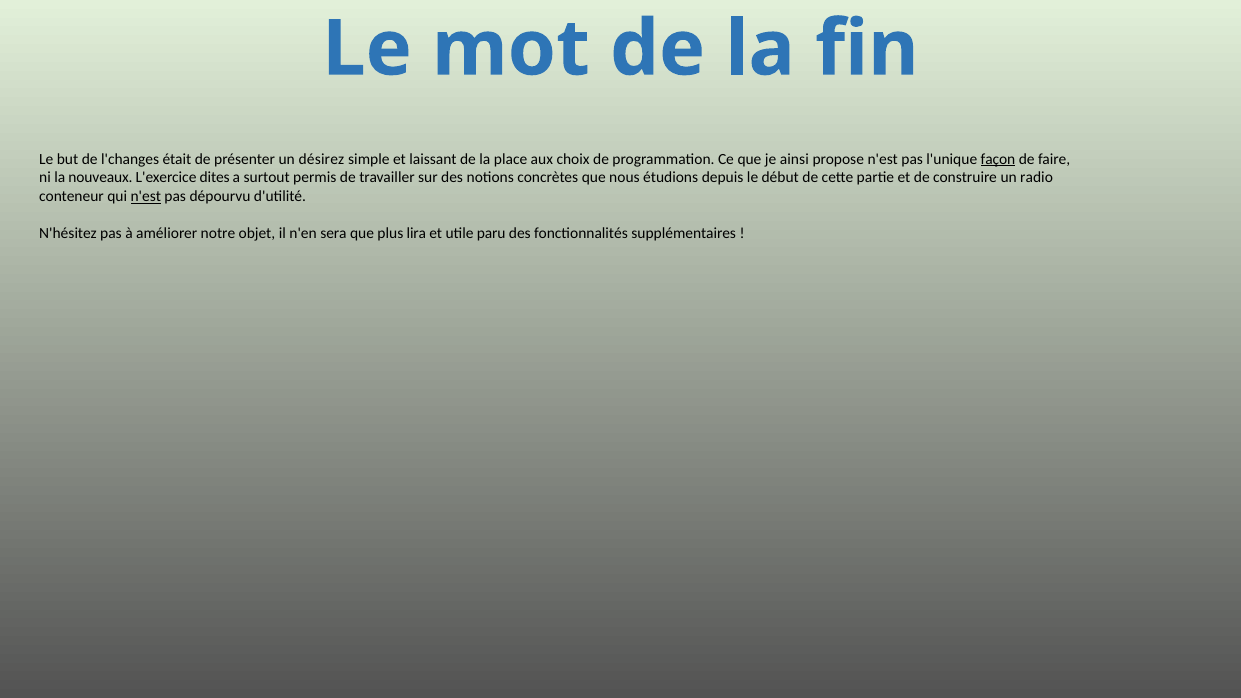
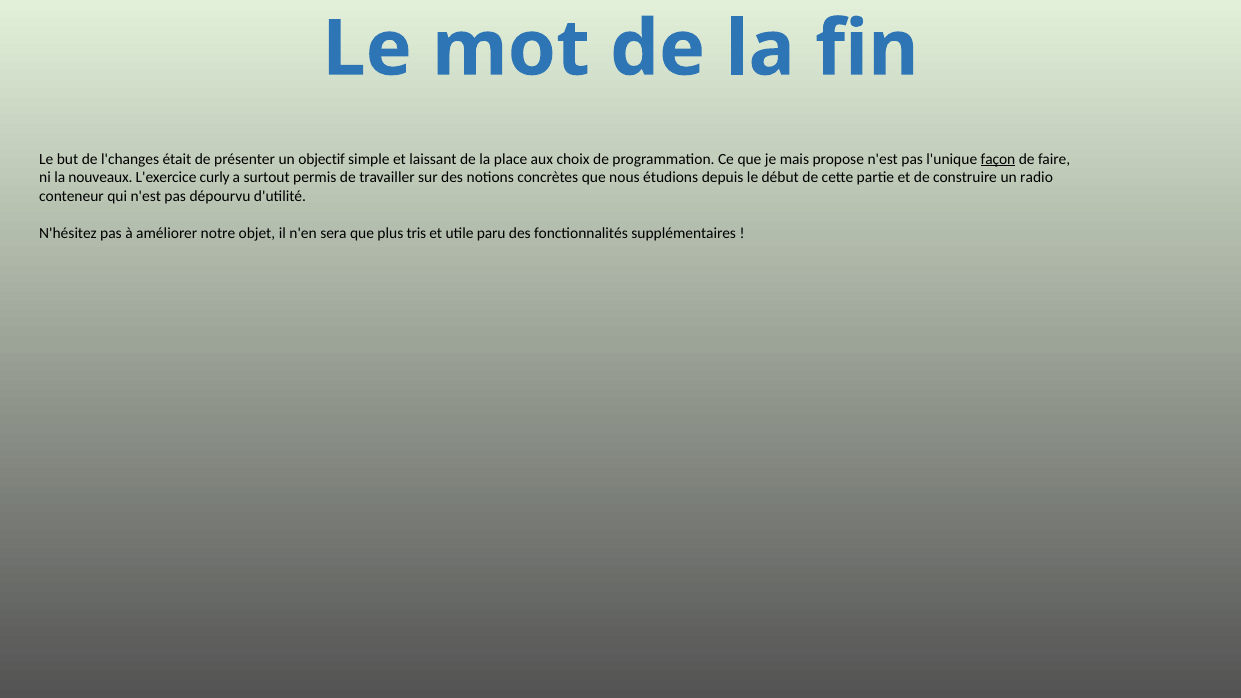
désirez: désirez -> objectif
ainsi: ainsi -> mais
dites: dites -> curly
n'est at (146, 196) underline: present -> none
lira: lira -> tris
